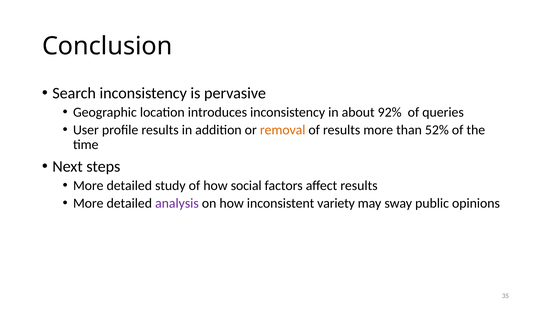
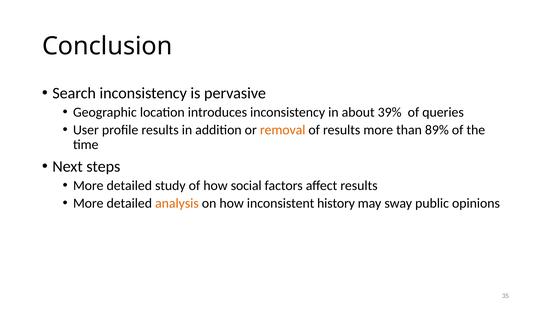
92%: 92% -> 39%
52%: 52% -> 89%
analysis colour: purple -> orange
variety: variety -> history
